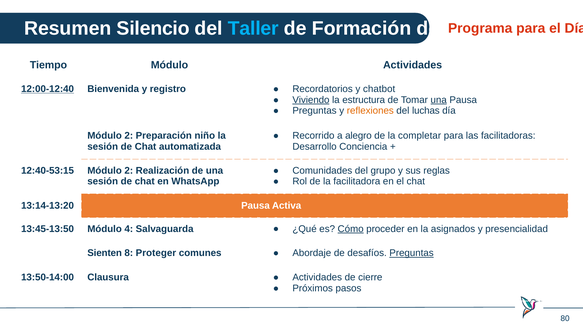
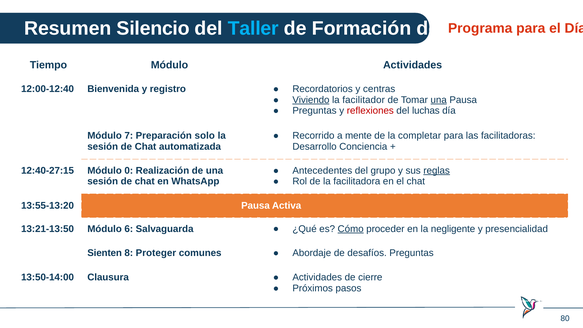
12:00-12:40 underline: present -> none
chatbot: chatbot -> centras
estructura: estructura -> facilitador
reflexiones colour: orange -> red
alegro: alegro -> mente
2 at (129, 136): 2 -> 7
niño: niño -> solo
12:40-53:15: 12:40-53:15 -> 12:40-27:15
2 at (129, 171): 2 -> 0
Comunidades: Comunidades -> Antecedentes
reglas underline: none -> present
13:14-13:20: 13:14-13:20 -> 13:55-13:20
13:45-13:50: 13:45-13:50 -> 13:21-13:50
4: 4 -> 6
asignados: asignados -> negligente
Preguntas at (412, 253) underline: present -> none
